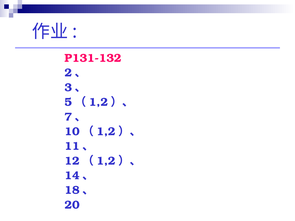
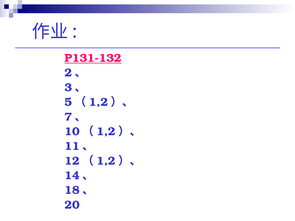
P131-132 underline: none -> present
